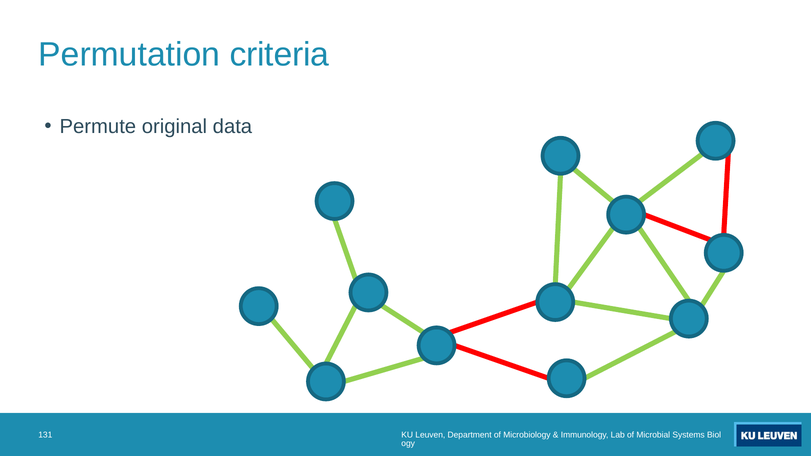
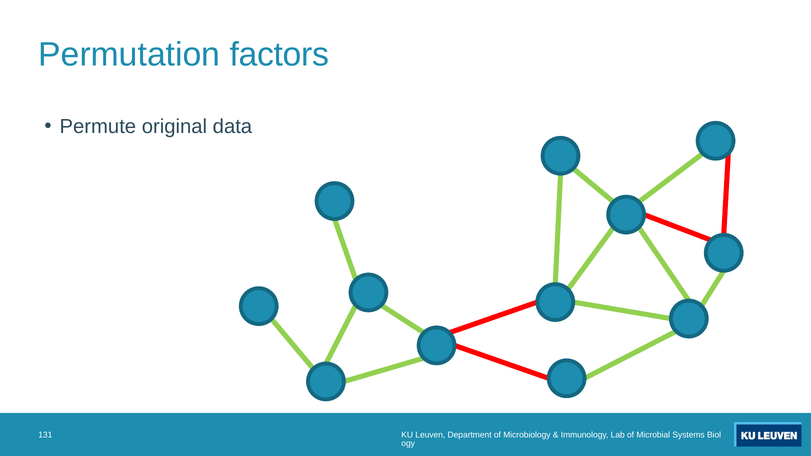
criteria: criteria -> factors
